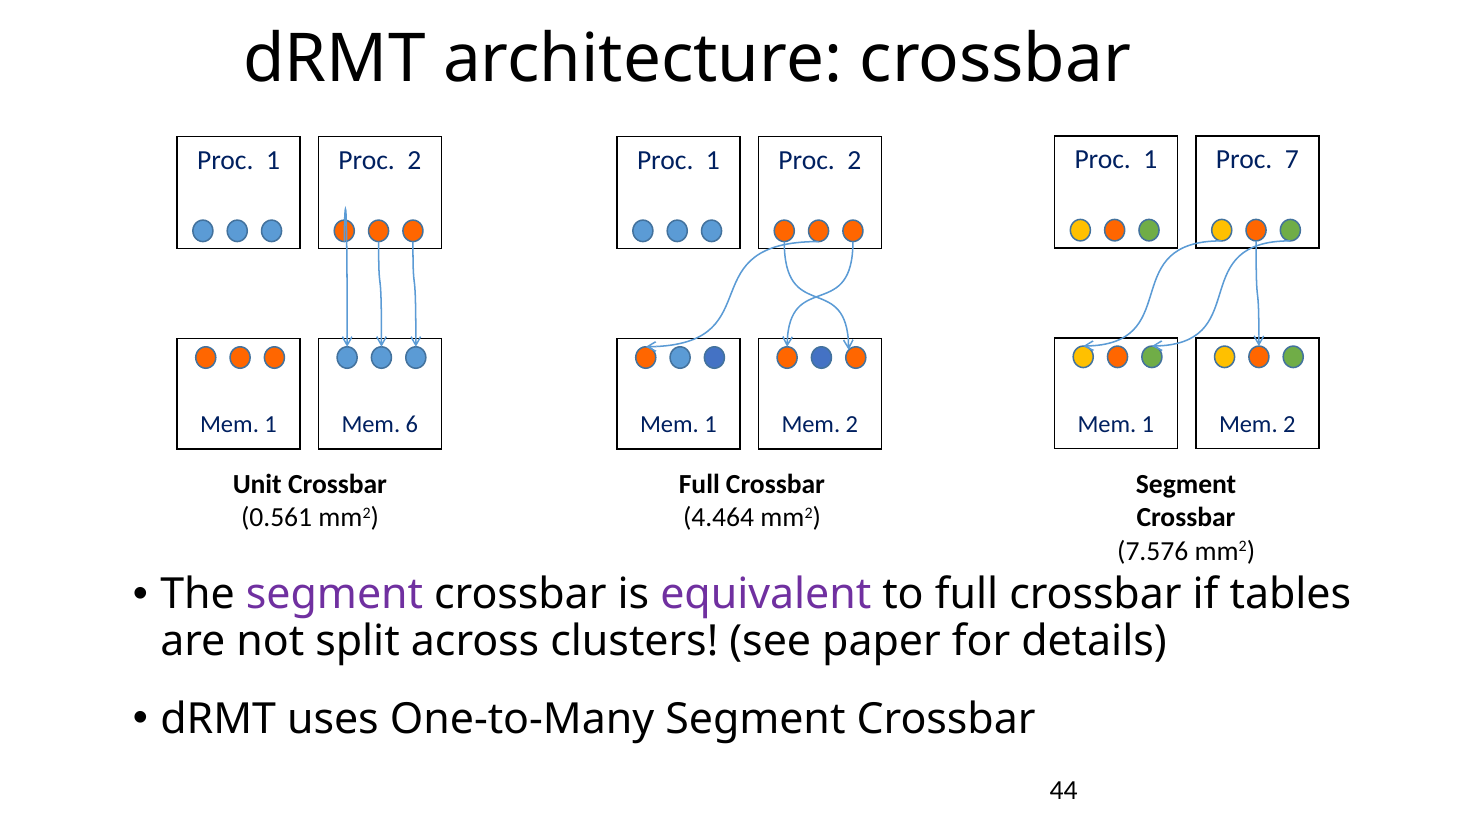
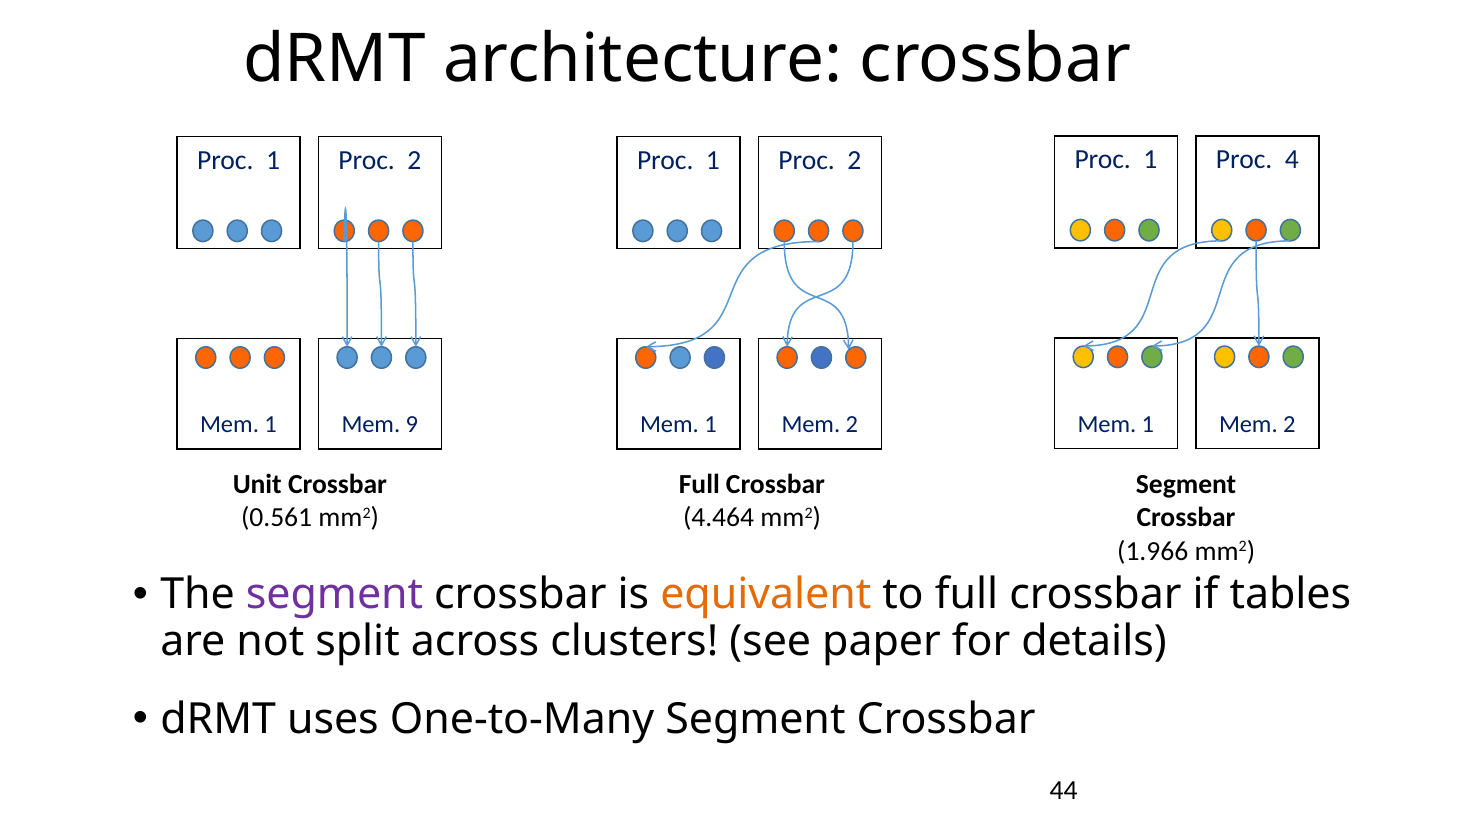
7: 7 -> 4
6: 6 -> 9
7.576: 7.576 -> 1.966
equivalent colour: purple -> orange
